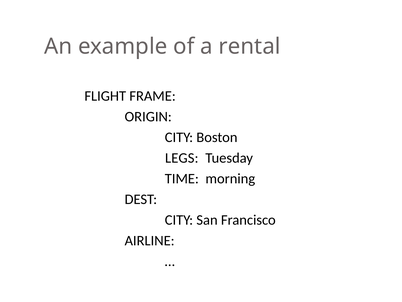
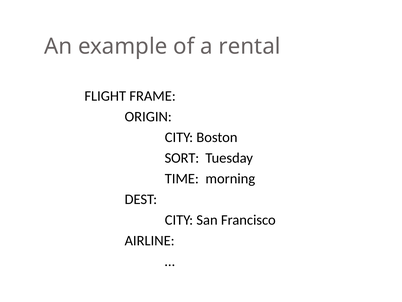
LEGS: LEGS -> SORT
